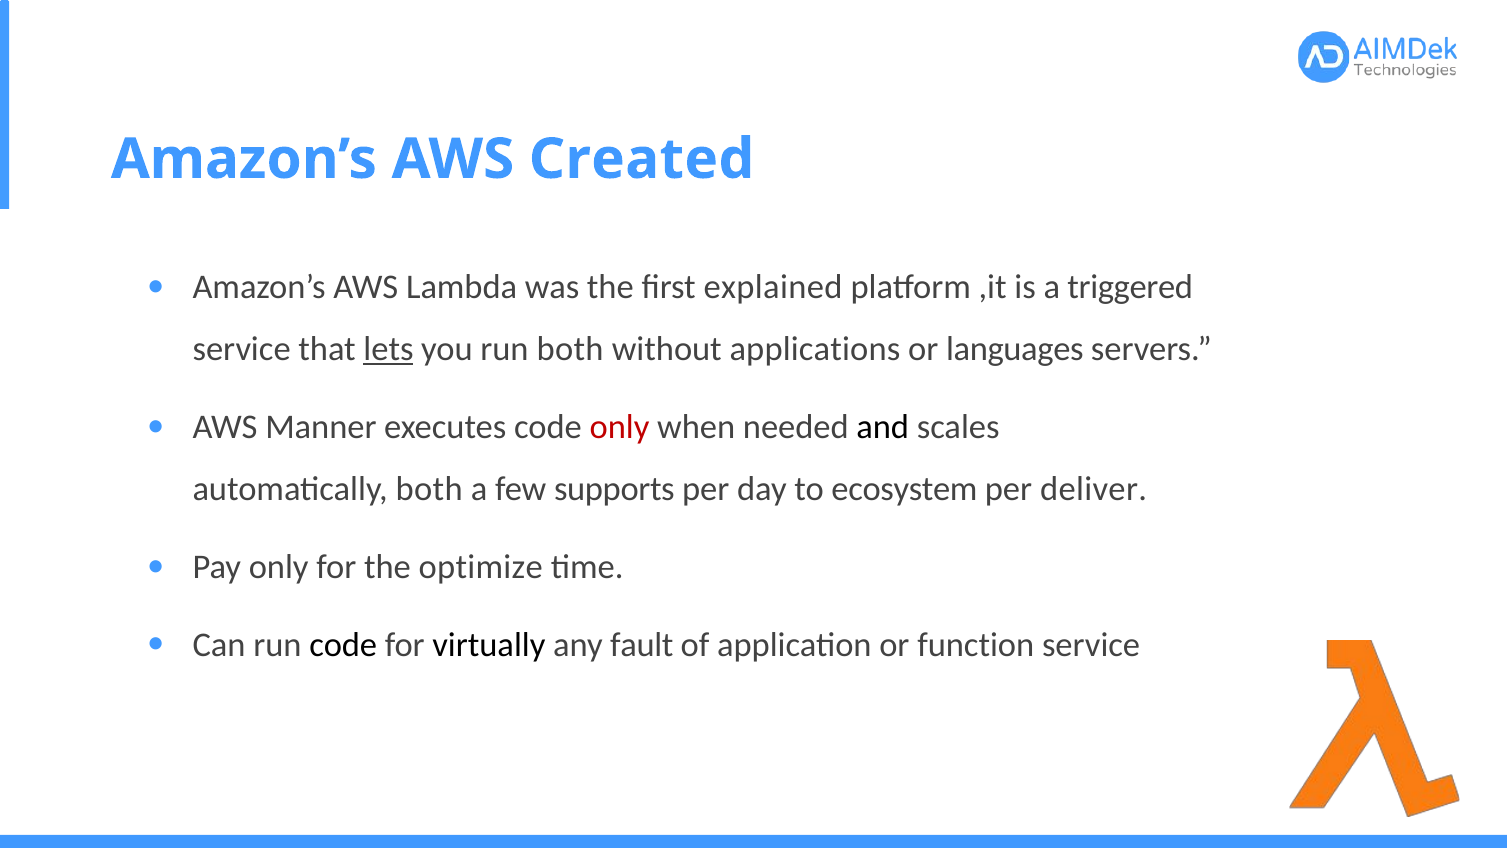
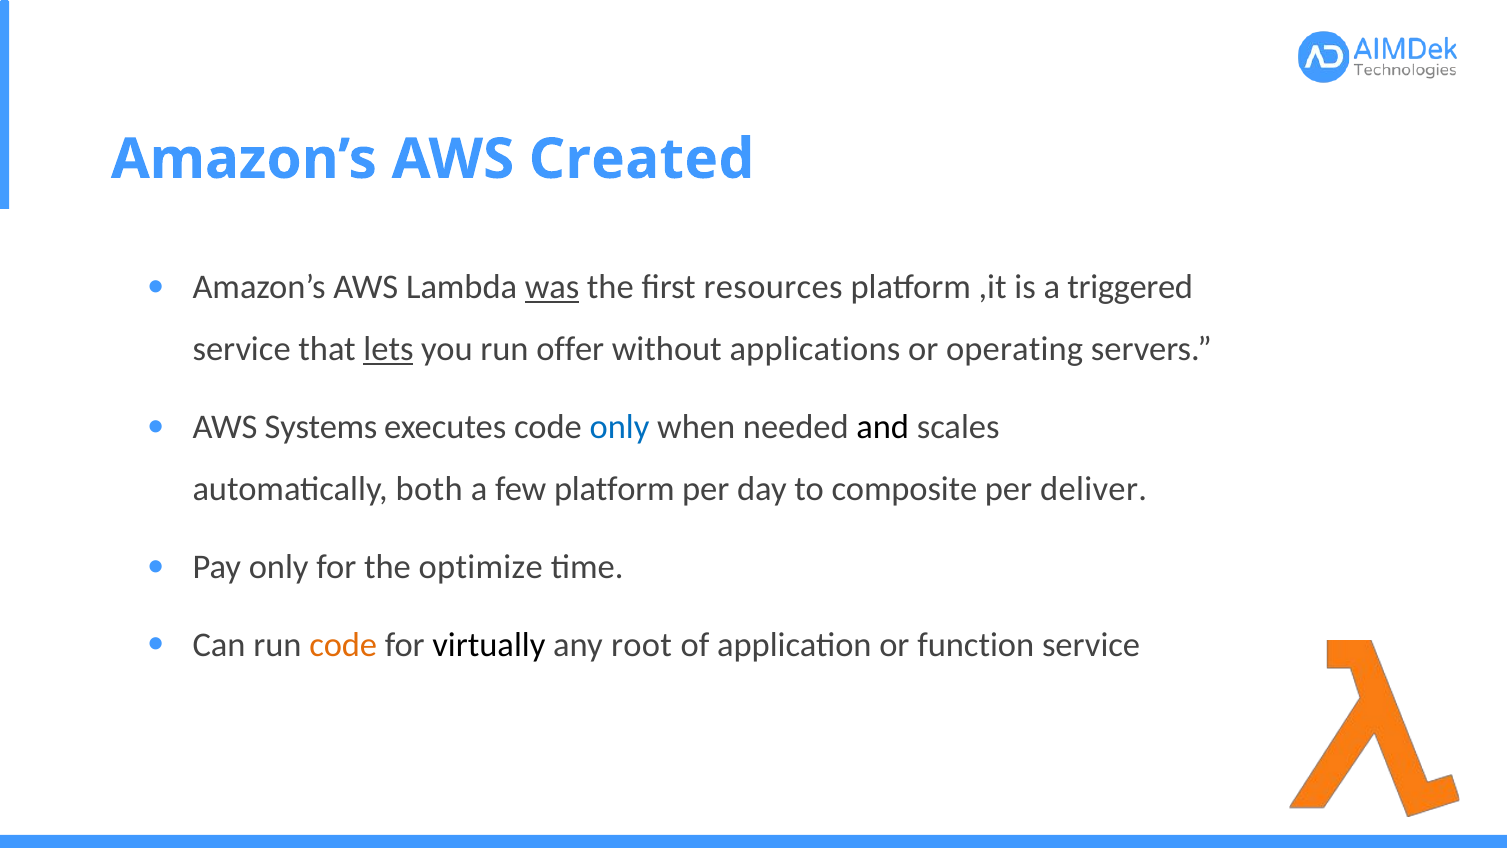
was underline: none -> present
explained: explained -> resources
run both: both -> offer
languages: languages -> operating
Manner: Manner -> Systems
only at (619, 427) colour: red -> blue
few supports: supports -> platform
ecosystem: ecosystem -> composite
code at (343, 644) colour: black -> orange
fault: fault -> root
